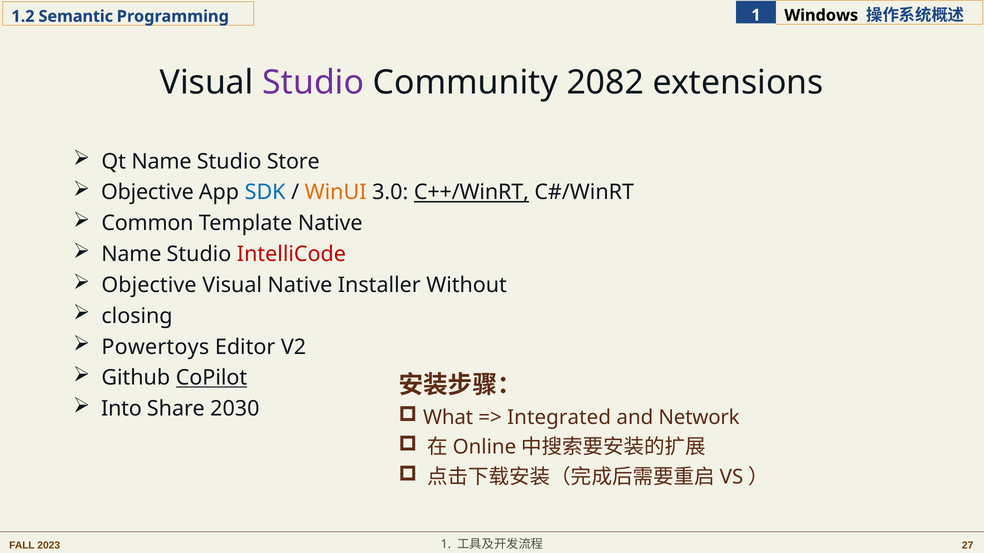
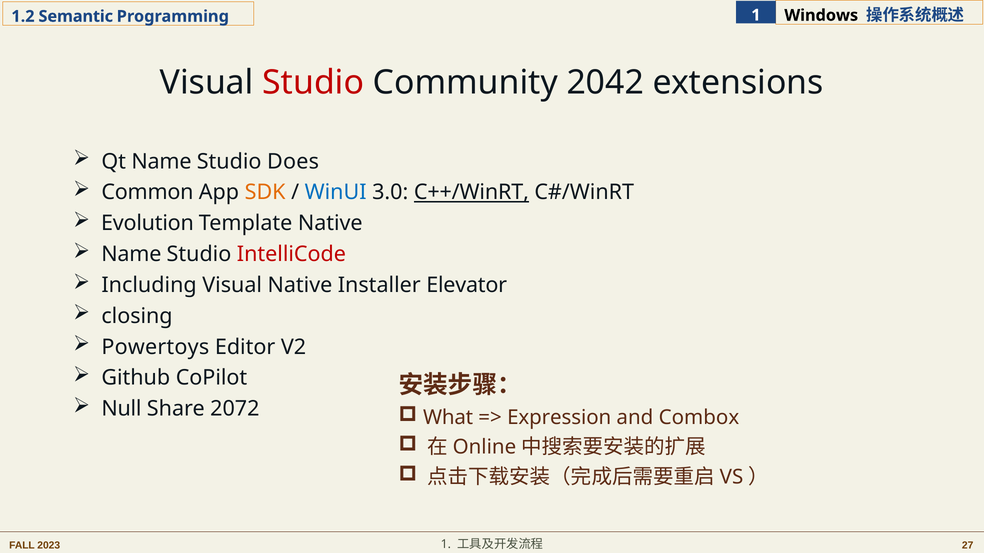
Studio at (313, 83) colour: purple -> red
2082: 2082 -> 2042
Store: Store -> Does
Objective at (147, 193): Objective -> Common
SDK colour: blue -> orange
WinUI colour: orange -> blue
Common: Common -> Evolution
Objective at (149, 285): Objective -> Including
Without: Without -> Elevator
CoPilot underline: present -> none
Into: Into -> Null
2030: 2030 -> 2072
Integrated: Integrated -> Expression
Network: Network -> Combox
